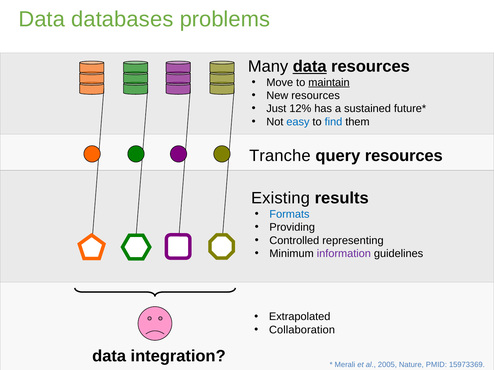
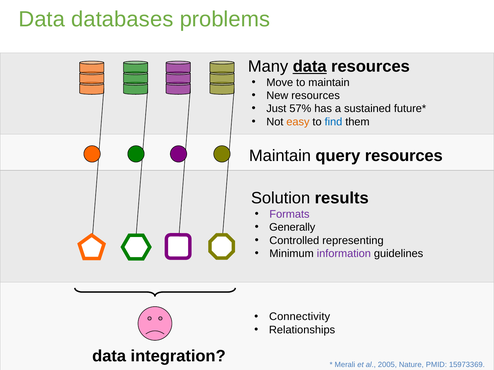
maintain at (329, 82) underline: present -> none
12%: 12% -> 57%
easy colour: blue -> orange
Tranche at (280, 156): Tranche -> Maintain
Existing: Existing -> Solution
Formats colour: blue -> purple
Providing: Providing -> Generally
Extrapolated: Extrapolated -> Connectivity
Collaboration: Collaboration -> Relationships
